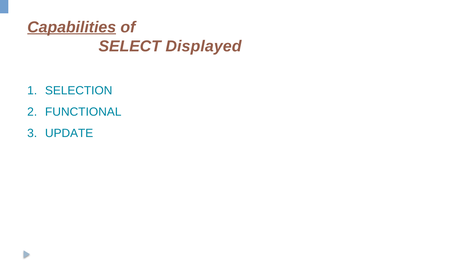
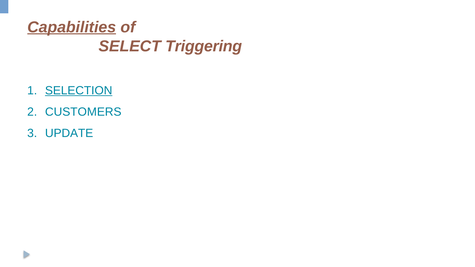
Displayed: Displayed -> Triggering
SELECTION underline: none -> present
FUNCTIONAL: FUNCTIONAL -> CUSTOMERS
